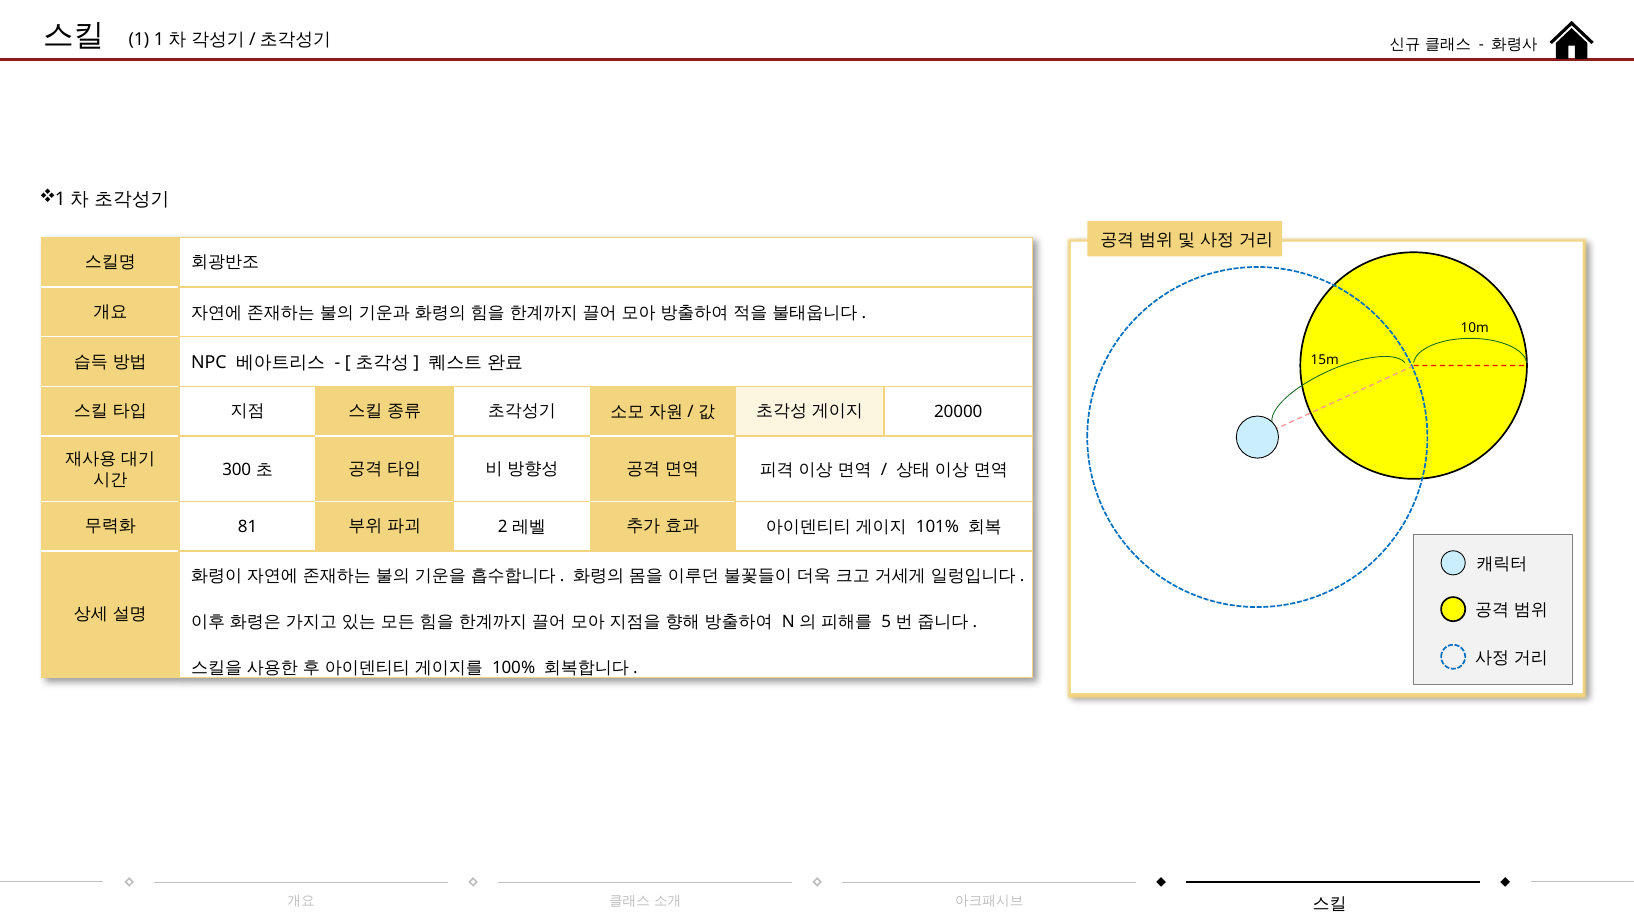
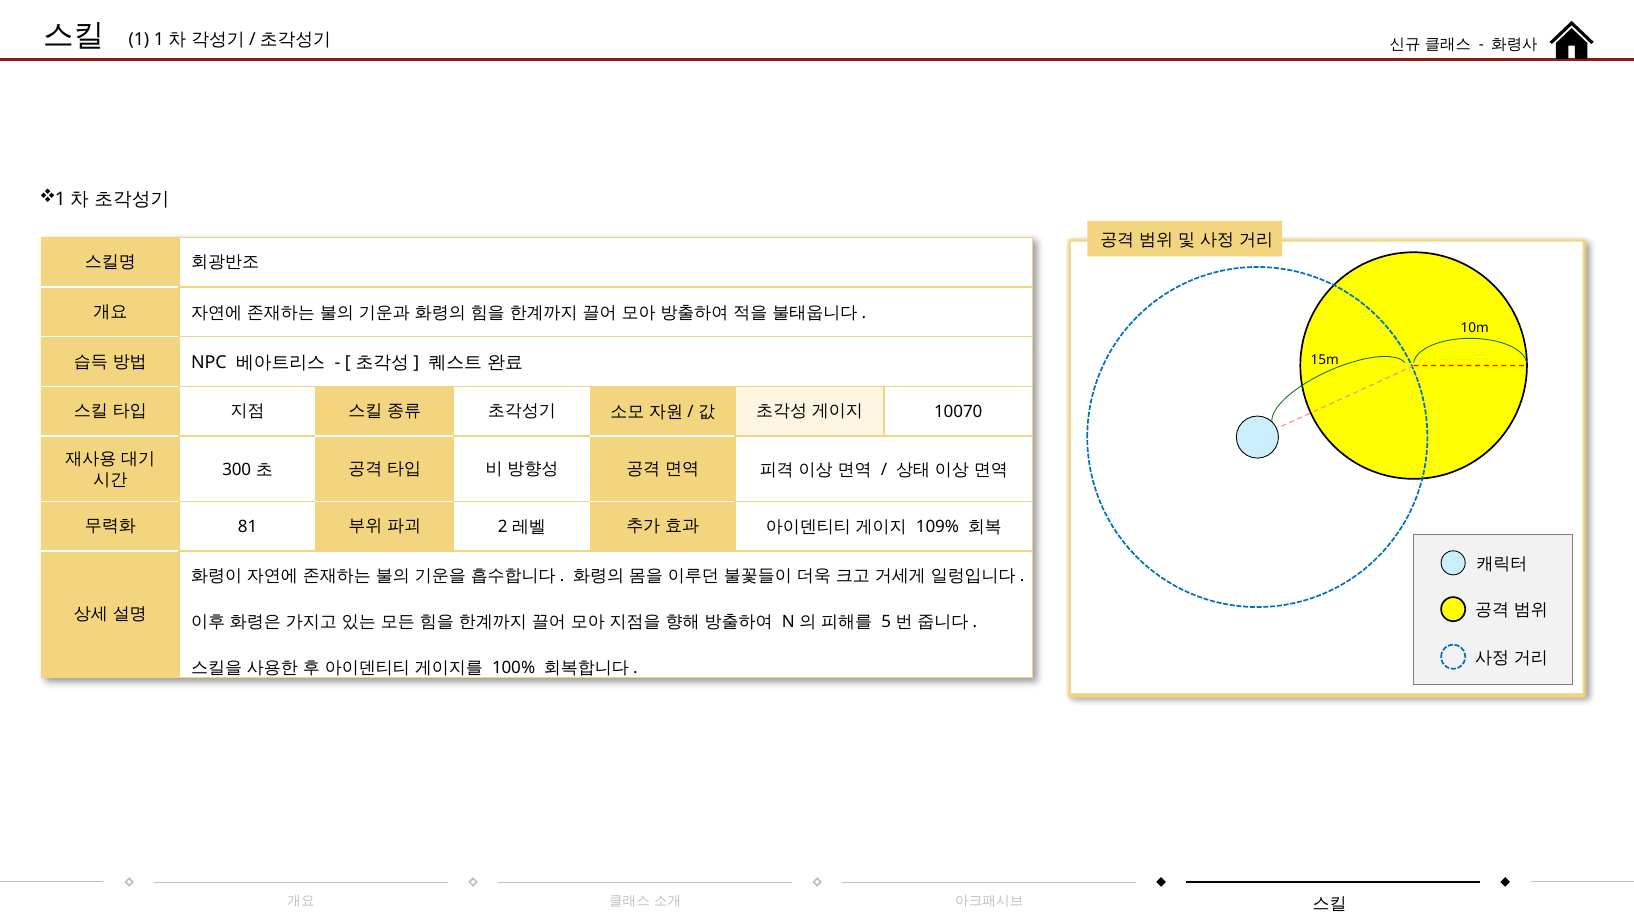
20000: 20000 -> 10070
101%: 101% -> 109%
